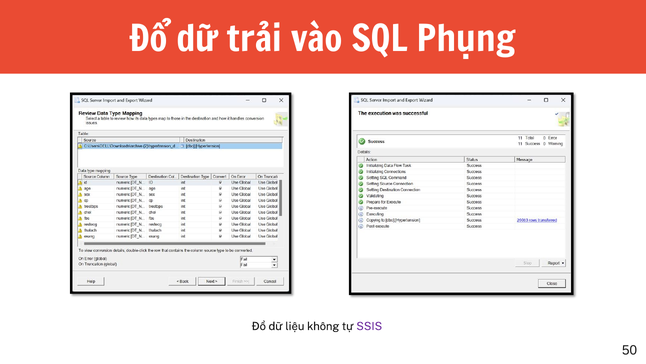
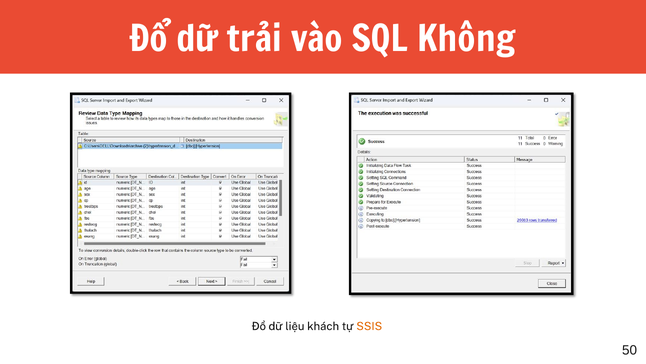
Phụng: Phụng -> Không
không: không -> khách
SSIS colour: purple -> orange
